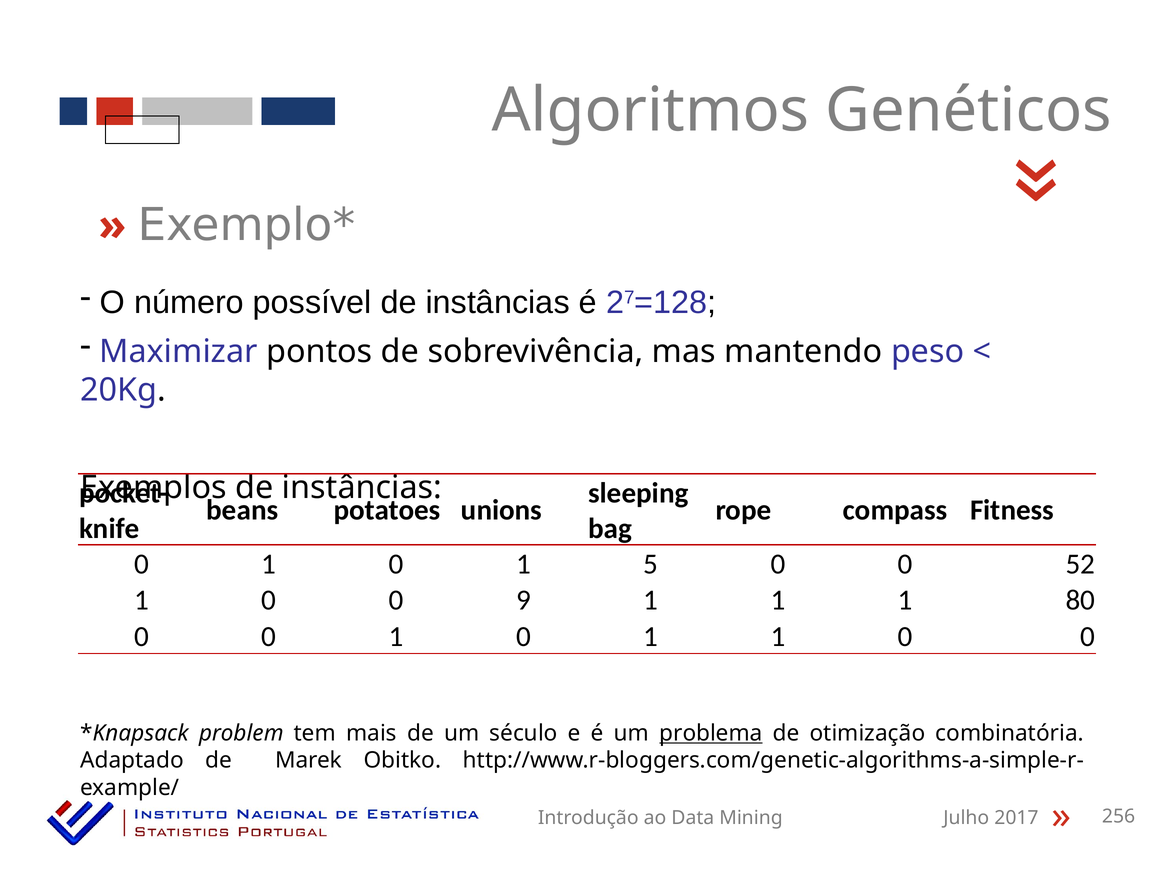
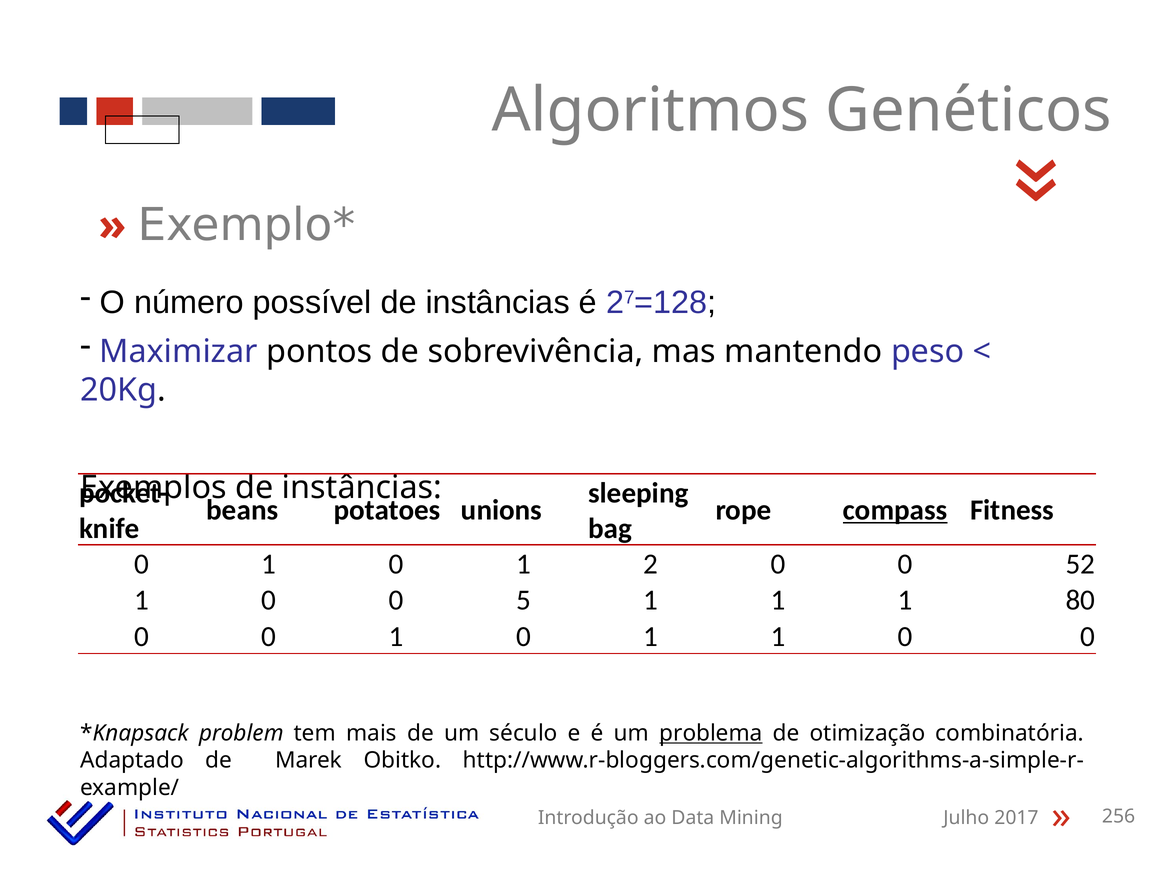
compass underline: none -> present
5: 5 -> 2
9: 9 -> 5
